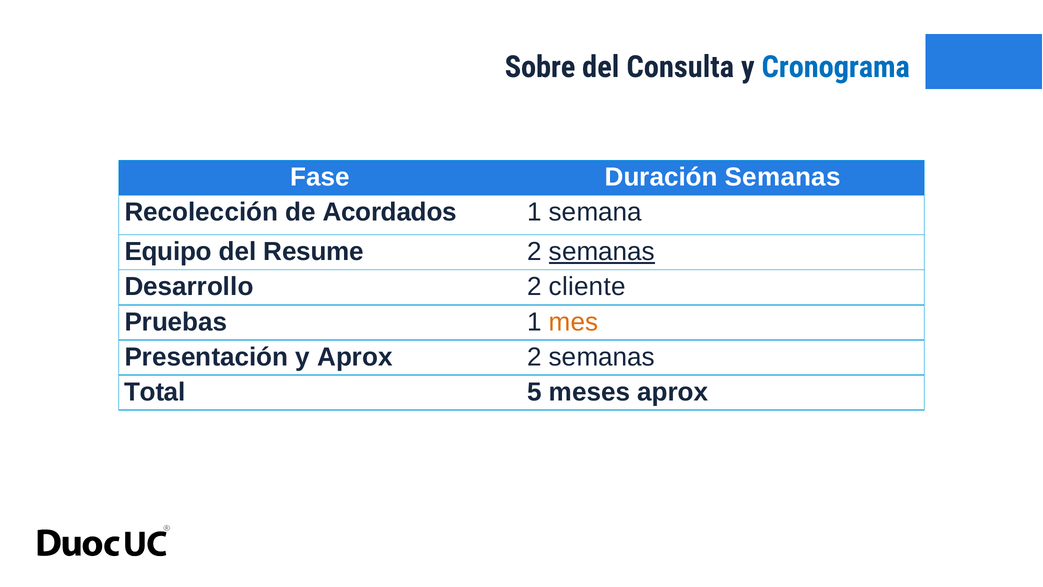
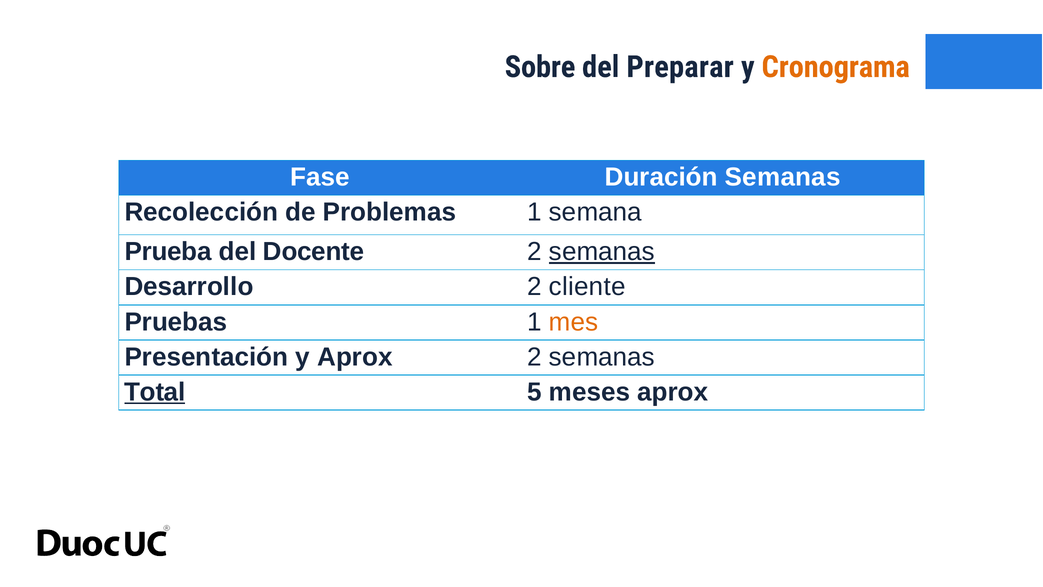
Consulta: Consulta -> Preparar
Cronograma colour: blue -> orange
Acordados: Acordados -> Problemas
Equipo: Equipo -> Prueba
Resume: Resume -> Docente
Total underline: none -> present
